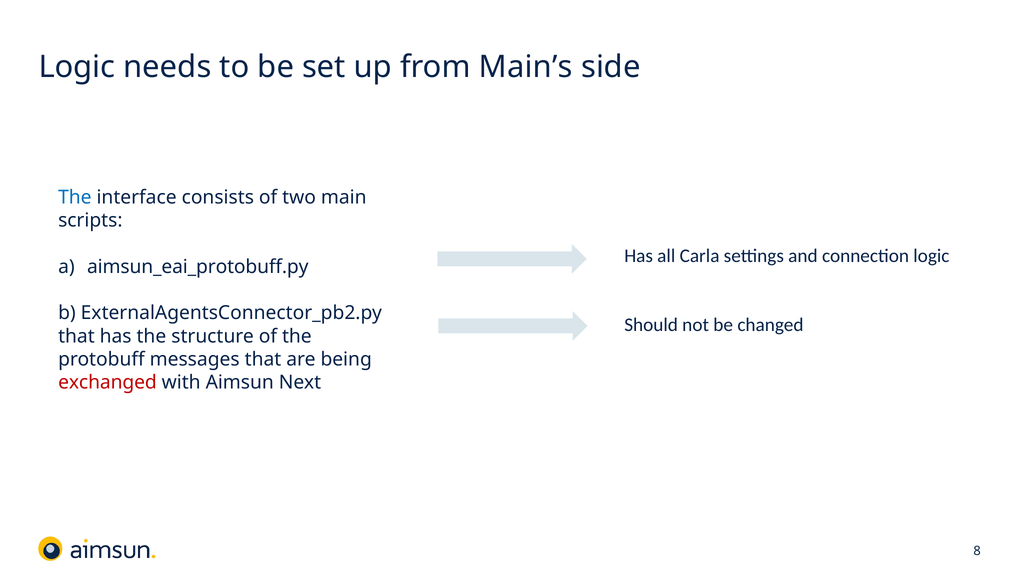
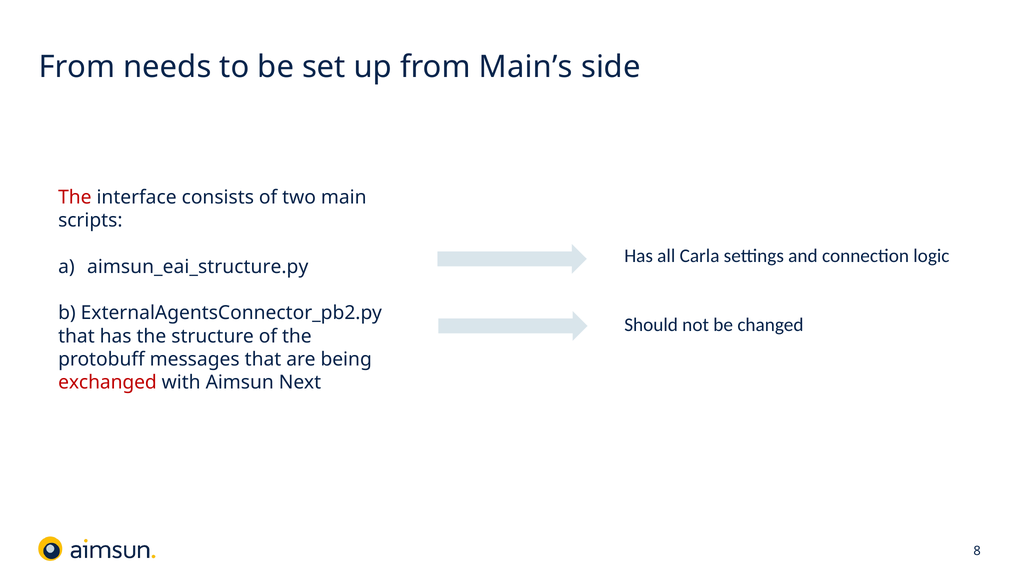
Logic at (77, 67): Logic -> From
The at (75, 197) colour: blue -> red
aimsun_eai_protobuff.py: aimsun_eai_protobuff.py -> aimsun_eai_structure.py
